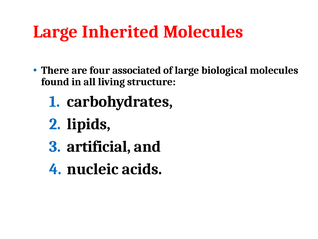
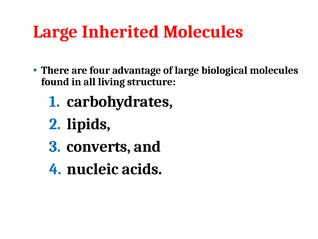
associated: associated -> advantage
artificial: artificial -> converts
